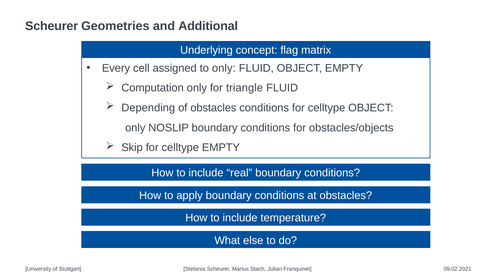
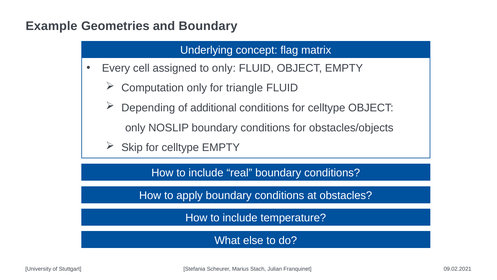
Scheurer at (52, 26): Scheurer -> Example
and Additional: Additional -> Boundary
of obstacles: obstacles -> additional
